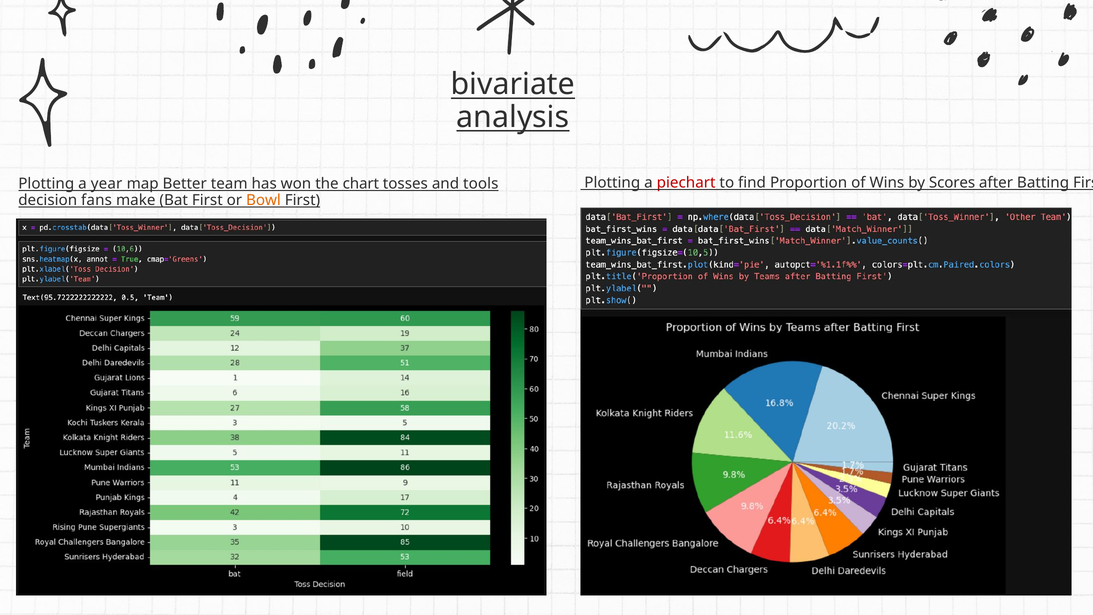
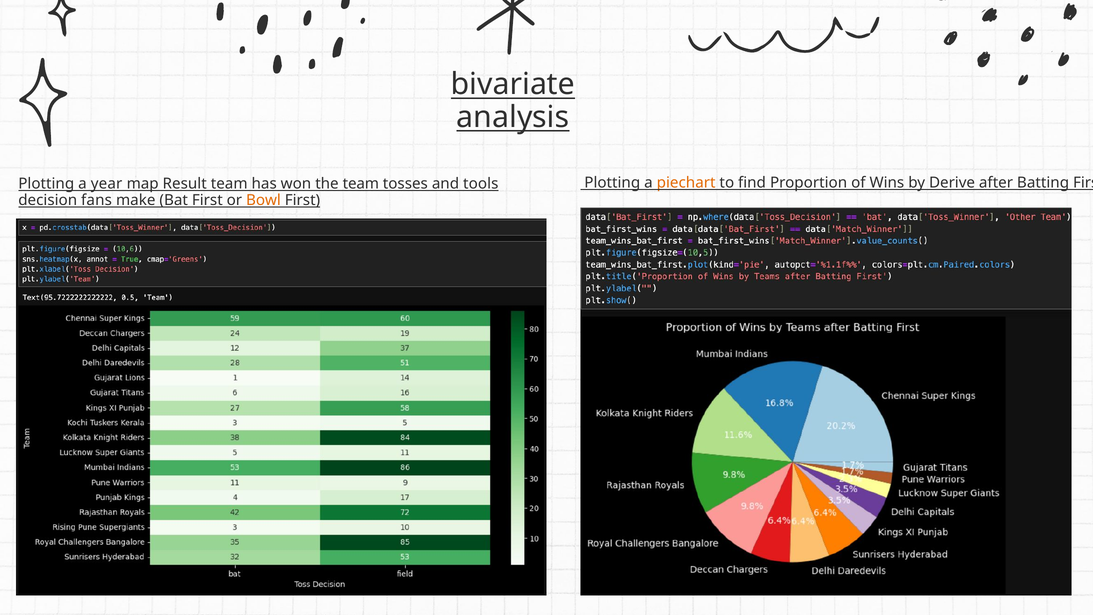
piechart colour: red -> orange
Scores: Scores -> Derive
Better: Better -> Result
the chart: chart -> team
